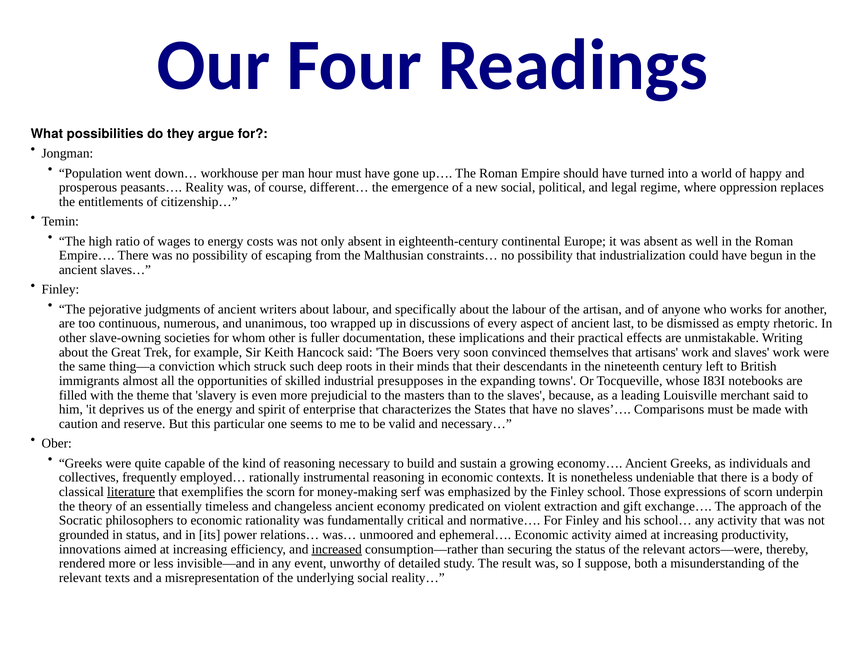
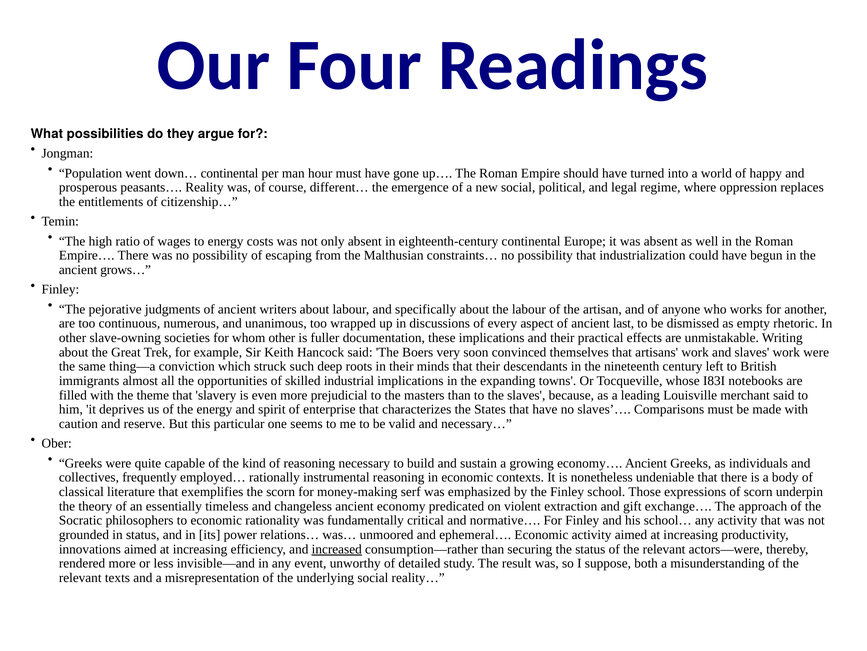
down… workhouse: workhouse -> continental
slaves…: slaves… -> grows…
industrial presupposes: presupposes -> implications
literature underline: present -> none
